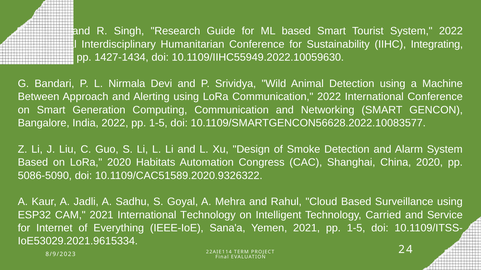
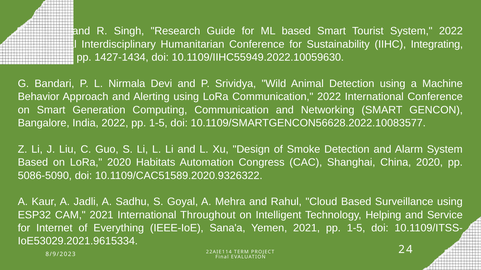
Between: Between -> Behavior
International Technology: Technology -> Throughout
Carried: Carried -> Helping
